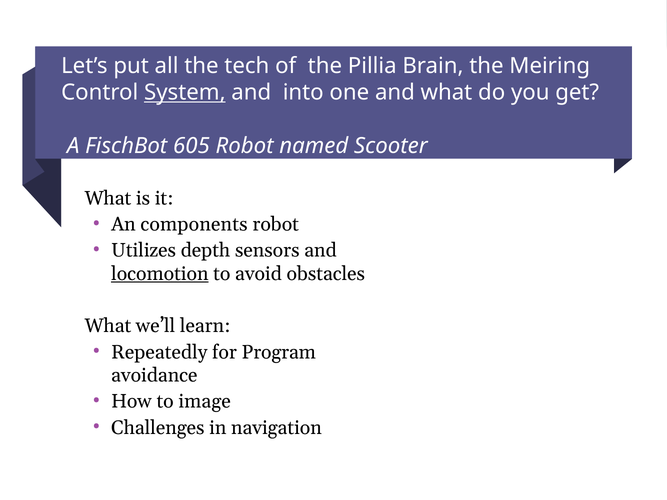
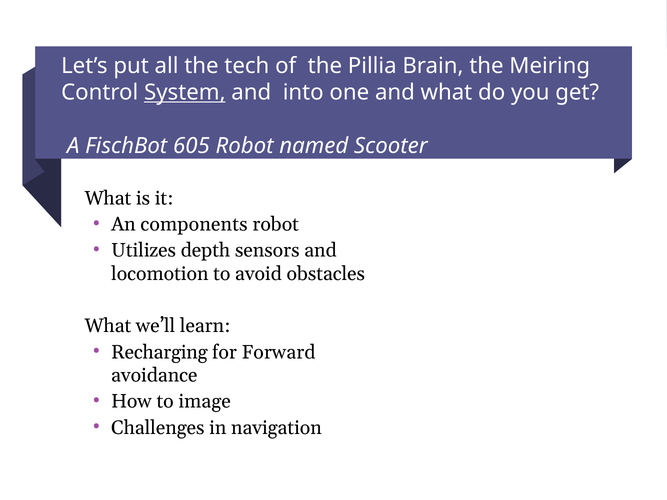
locomotion underline: present -> none
Repeatedly: Repeatedly -> Recharging
Program: Program -> Forward
